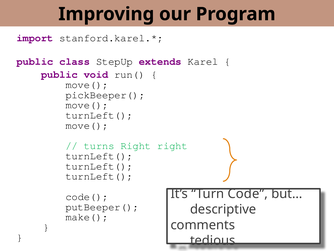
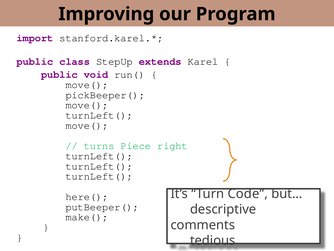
turns Right: Right -> Piece
code(: code( -> here(
